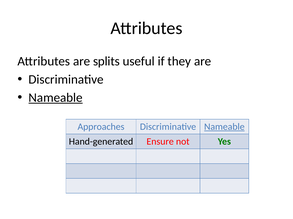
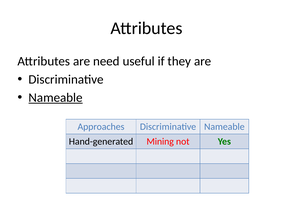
splits: splits -> need
Nameable at (224, 127) underline: present -> none
Ensure: Ensure -> Mining
